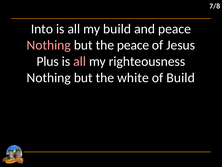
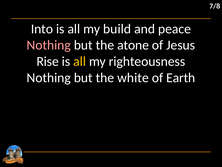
the peace: peace -> atone
Plus: Plus -> Rise
all at (80, 61) colour: pink -> yellow
of Build: Build -> Earth
